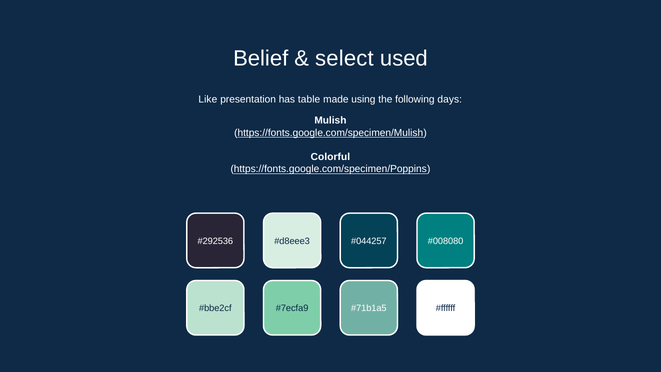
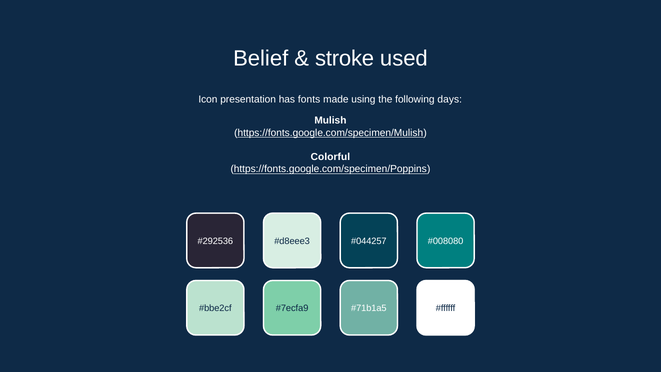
select: select -> stroke
Like: Like -> Icon
table: table -> fonts
